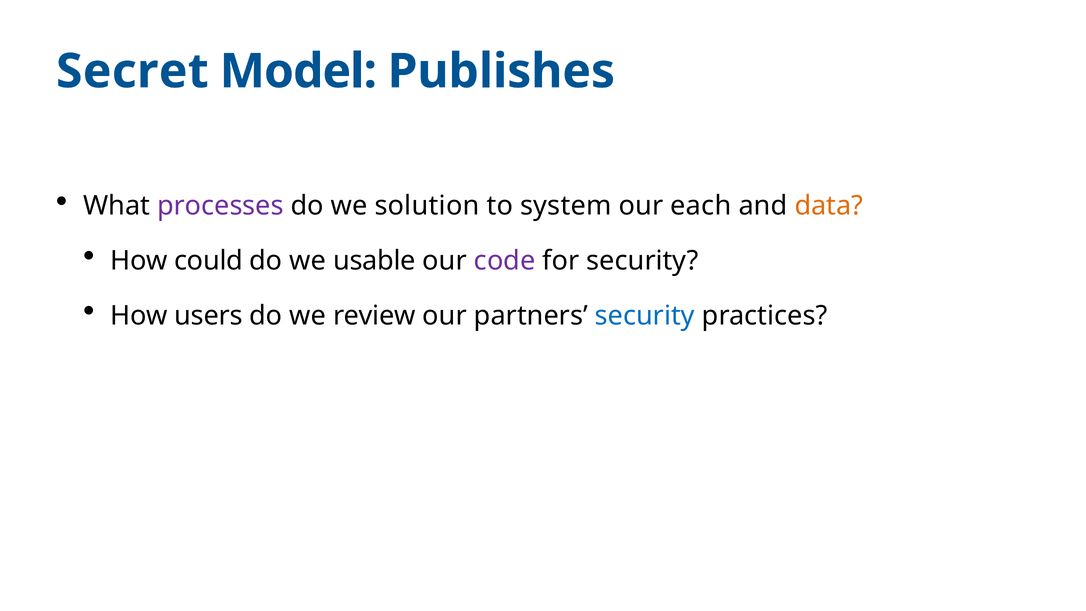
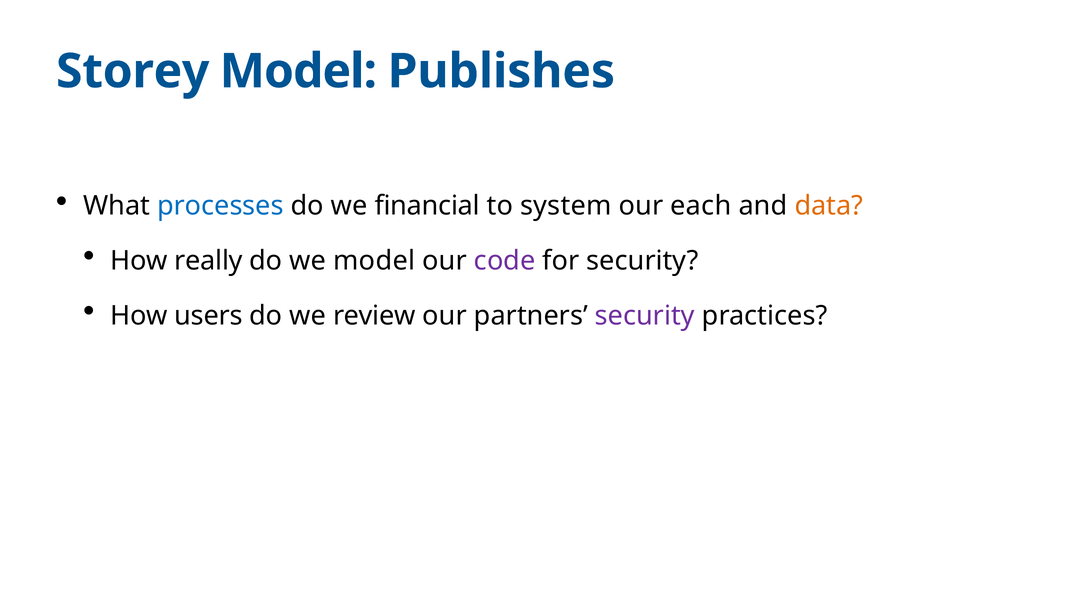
Secret: Secret -> Storey
processes colour: purple -> blue
solution: solution -> financial
could: could -> really
we usable: usable -> model
security at (645, 316) colour: blue -> purple
